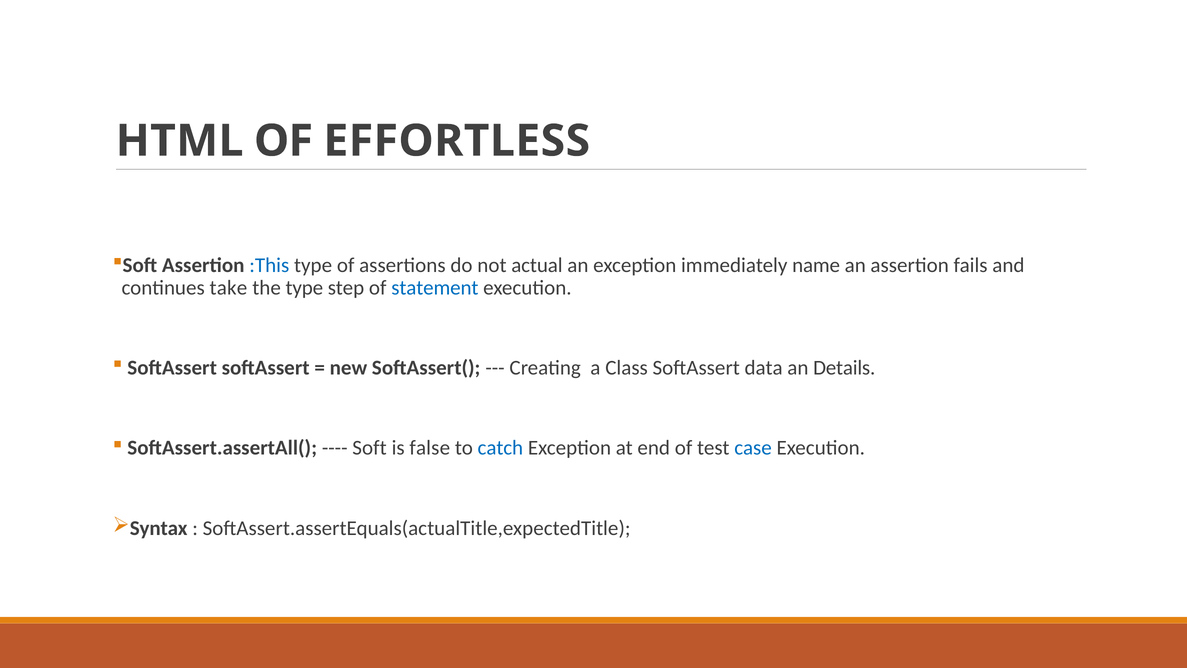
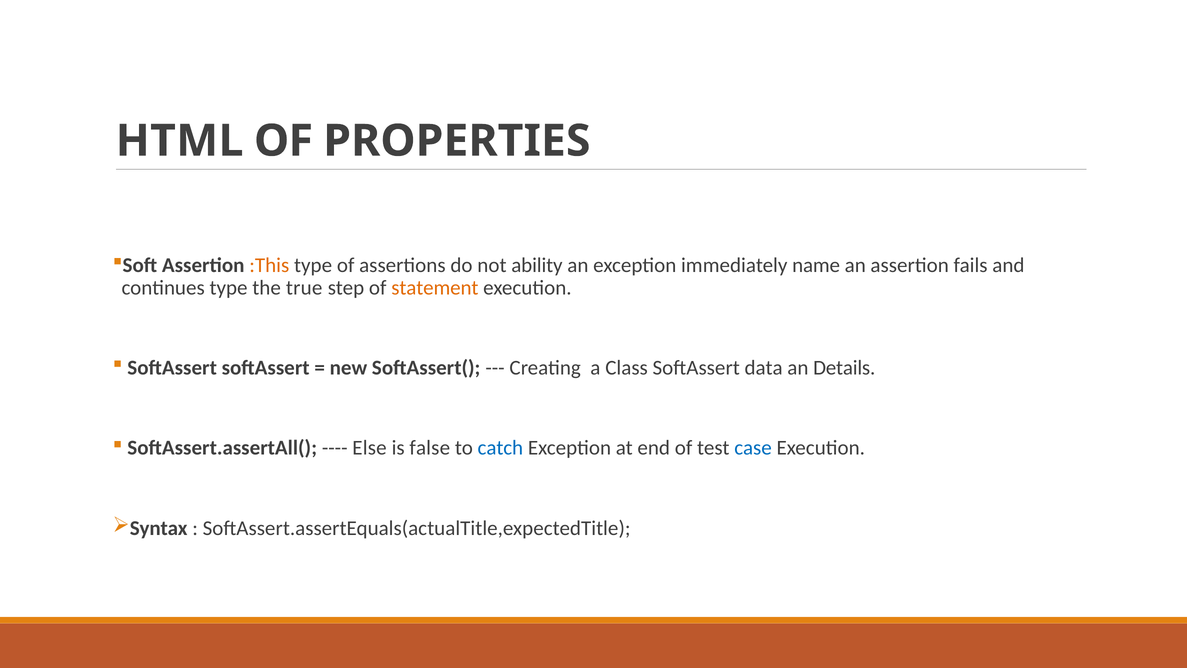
EFFORTLESS: EFFORTLESS -> PROPERTIES
:This colour: blue -> orange
actual: actual -> ability
continues take: take -> type
the type: type -> true
statement colour: blue -> orange
Soft: Soft -> Else
